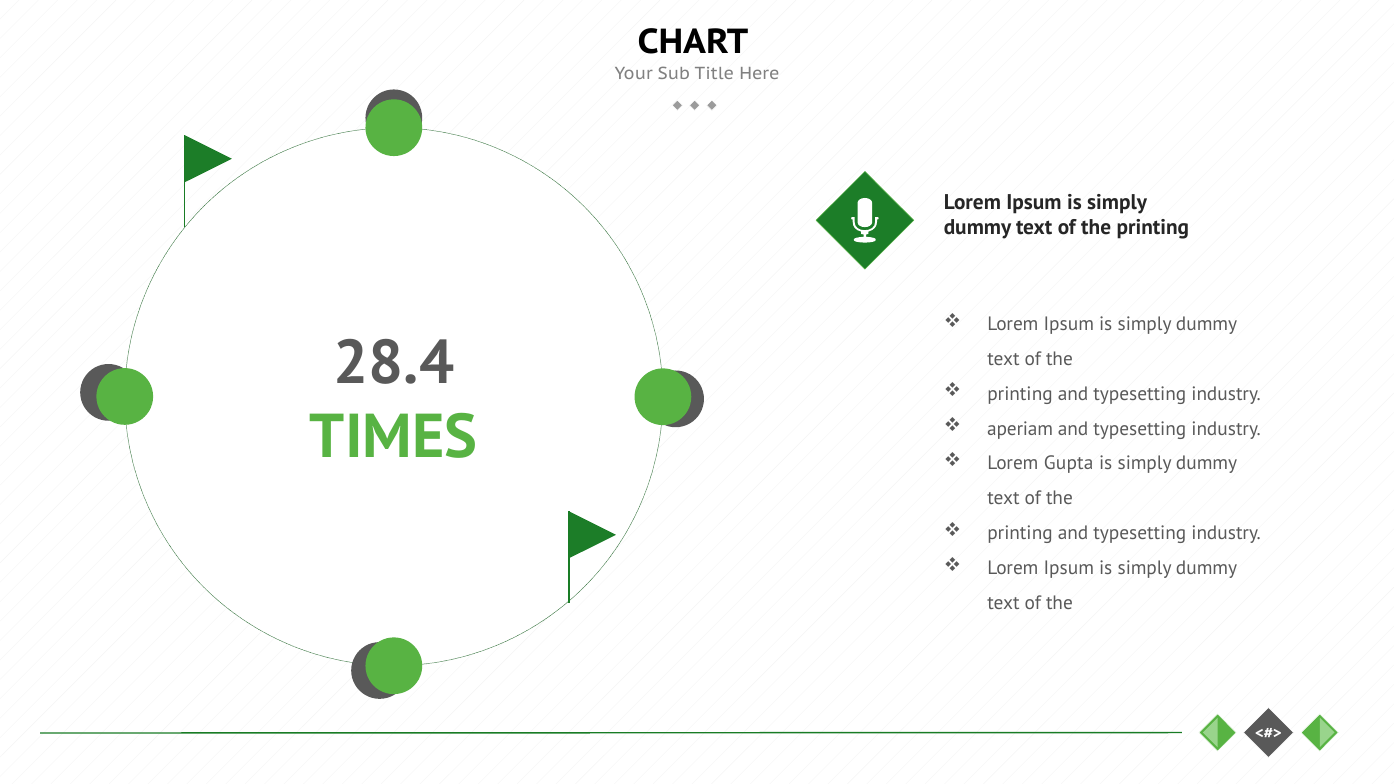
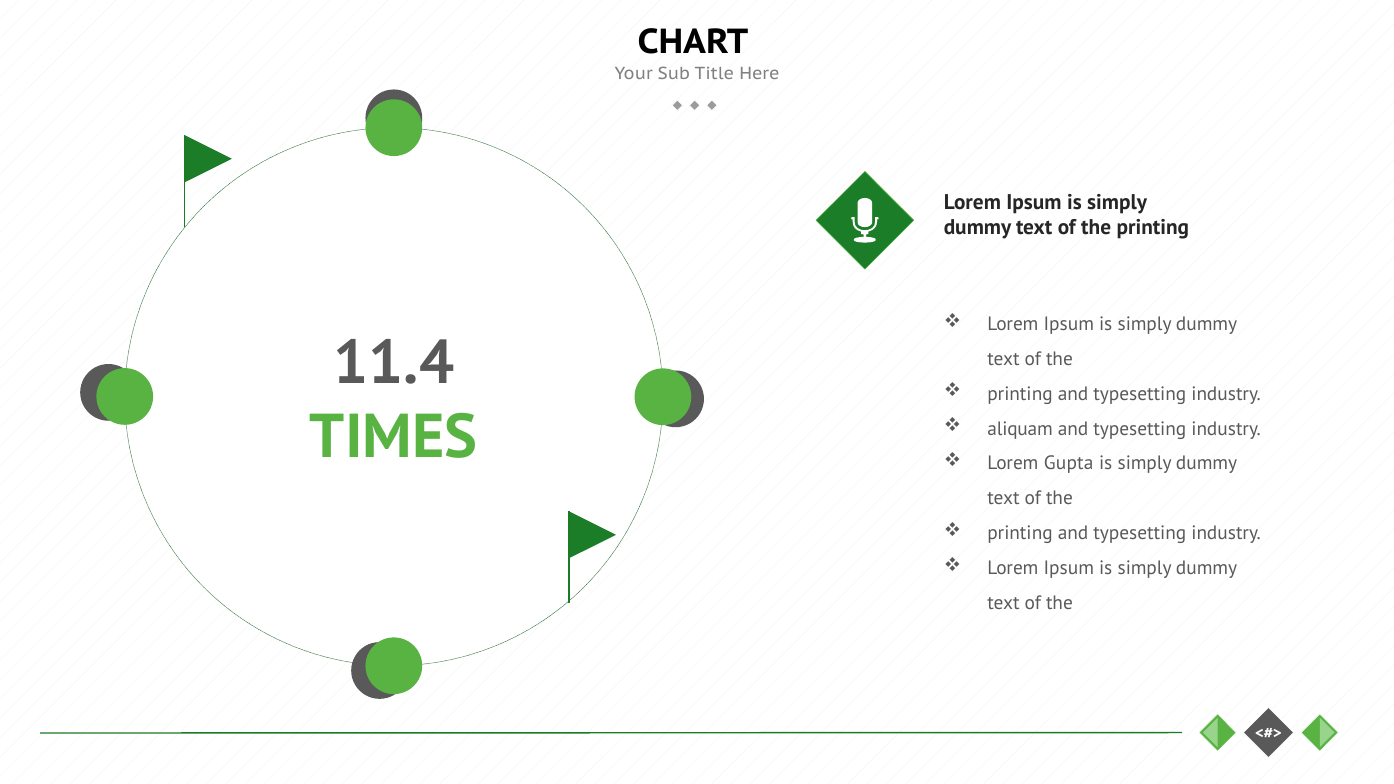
28.4: 28.4 -> 11.4
aperiam: aperiam -> aliquam
